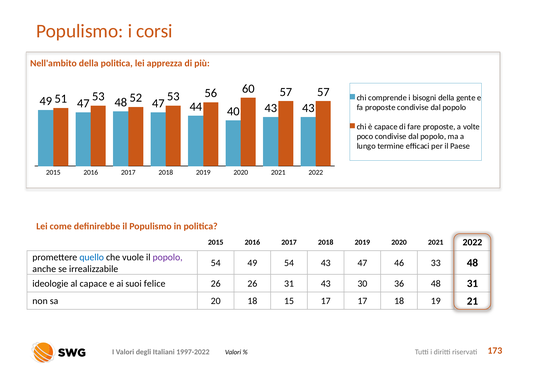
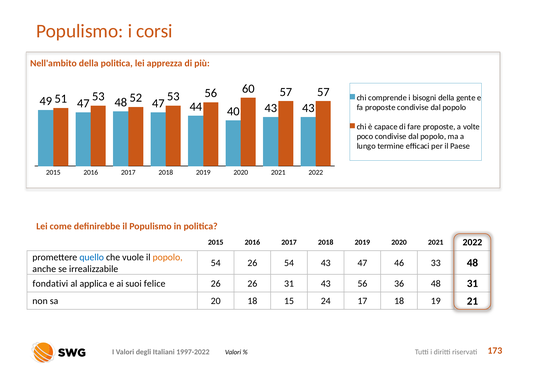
popolo at (168, 258) colour: purple -> orange
54 49: 49 -> 26
ideologie: ideologie -> fondativi
al capace: capace -> applica
43 30: 30 -> 56
15 17: 17 -> 24
